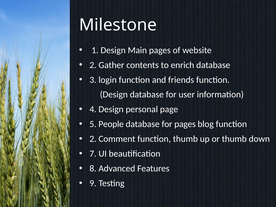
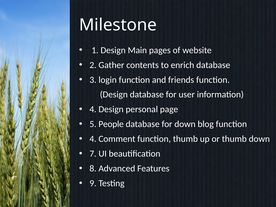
for pages: pages -> down
2 at (93, 139): 2 -> 4
